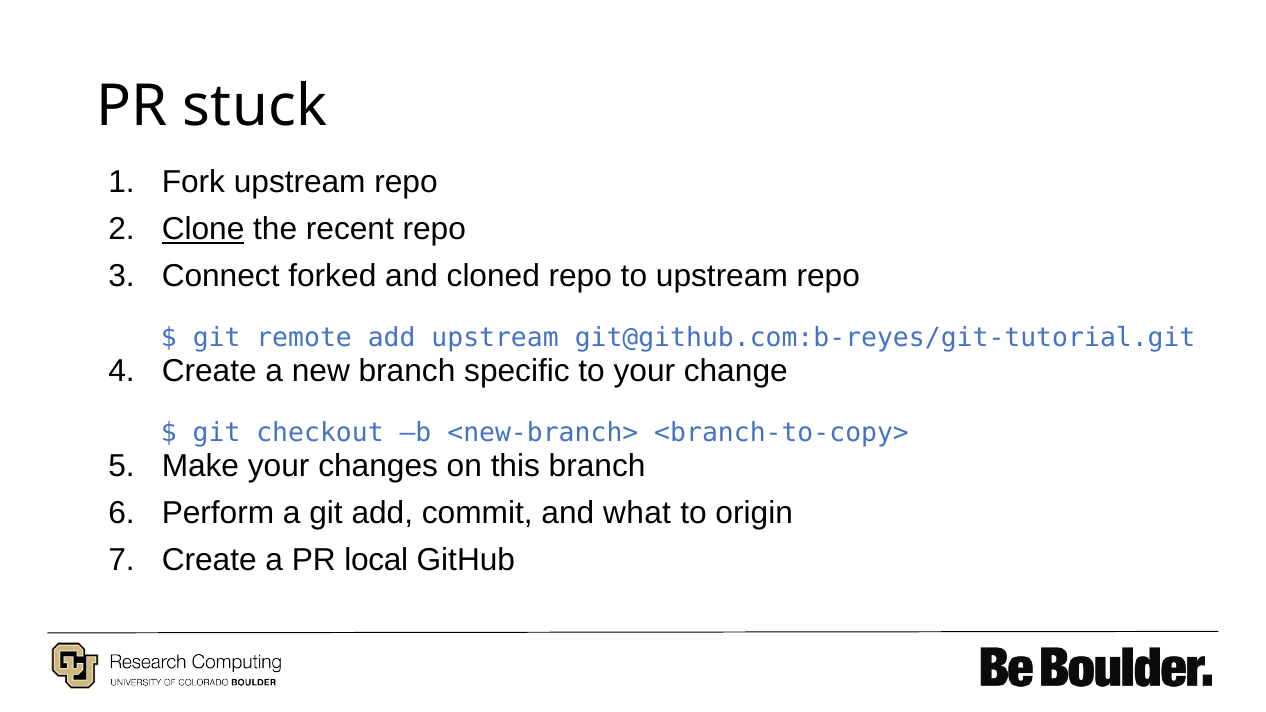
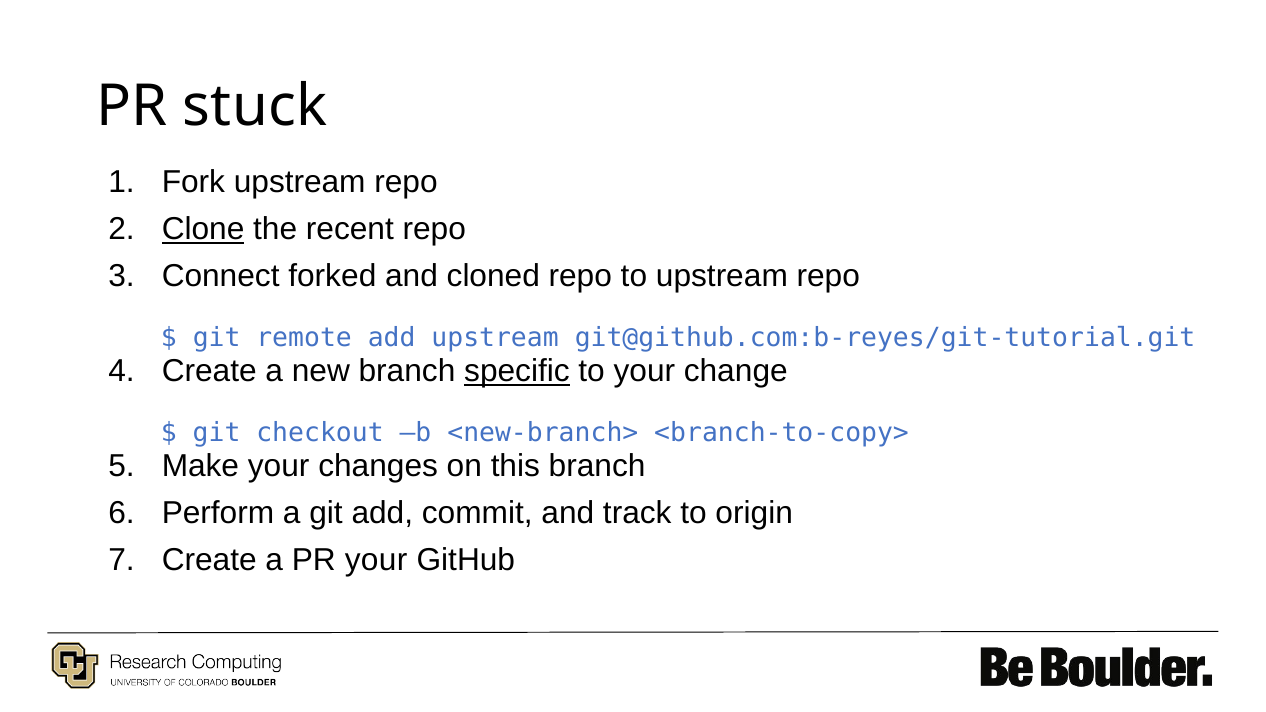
specific underline: none -> present
what: what -> track
PR local: local -> your
